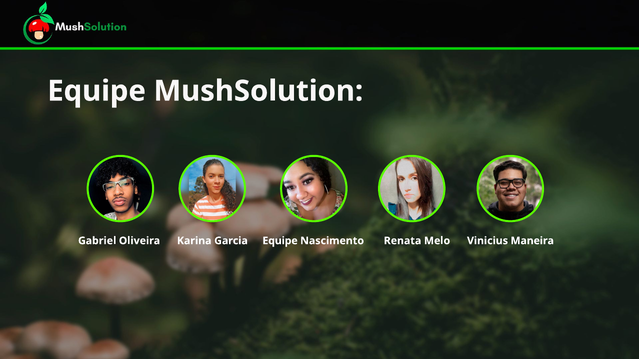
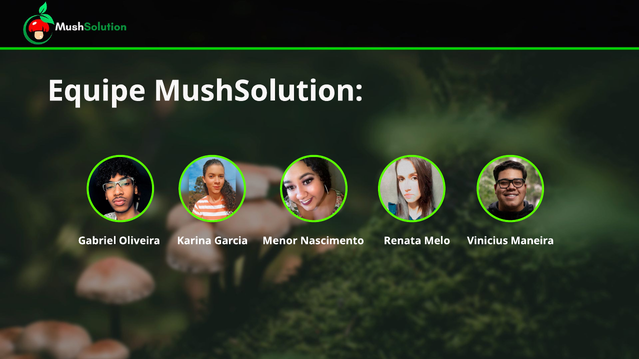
Oliveira Equipe: Equipe -> Menor
